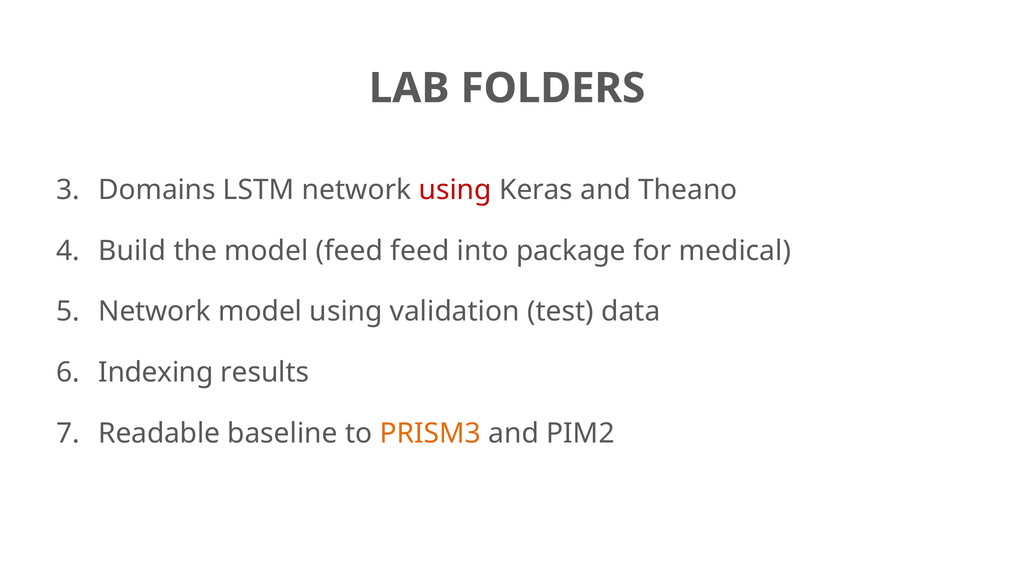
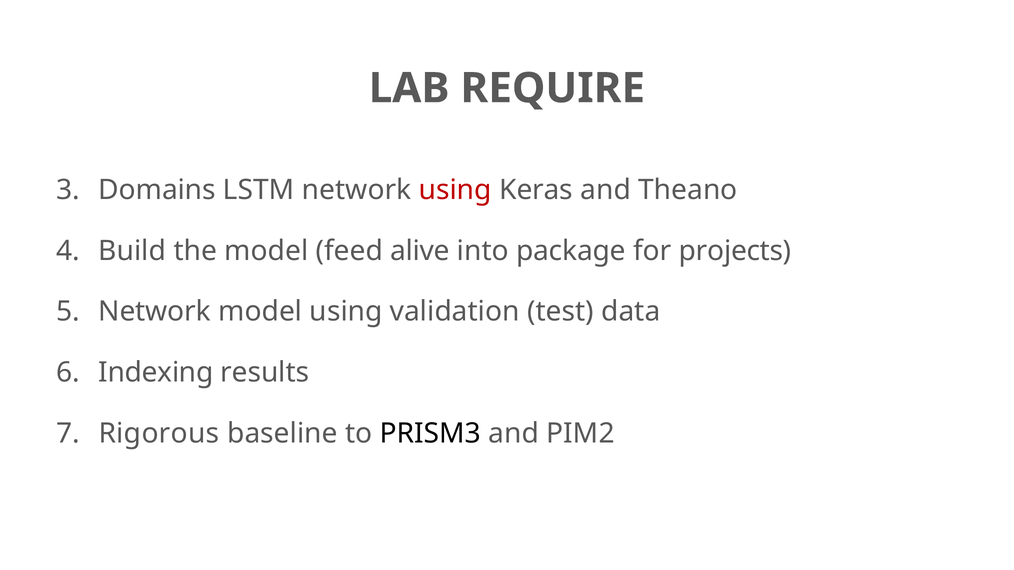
FOLDERS: FOLDERS -> REQUIRE
feed feed: feed -> alive
medical: medical -> projects
Readable: Readable -> Rigorous
PRISM3 colour: orange -> black
